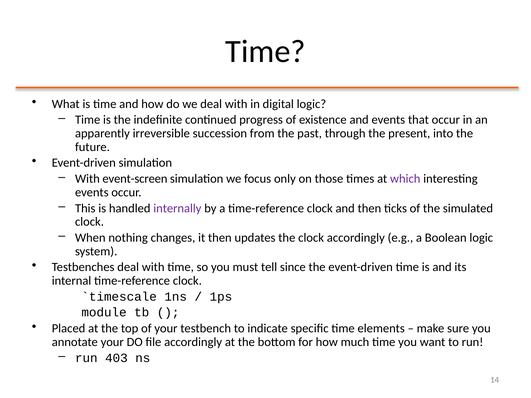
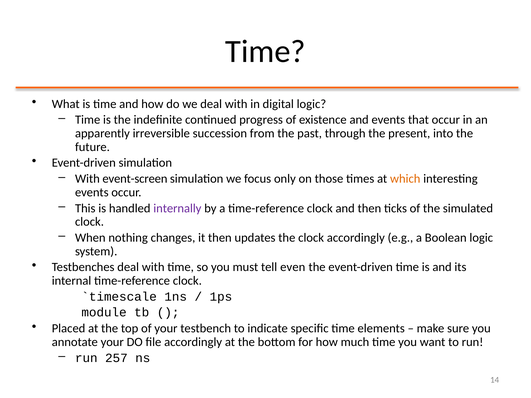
which colour: purple -> orange
since: since -> even
403: 403 -> 257
